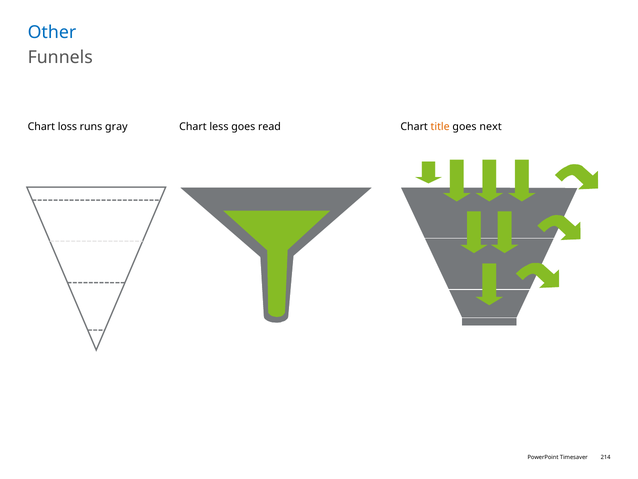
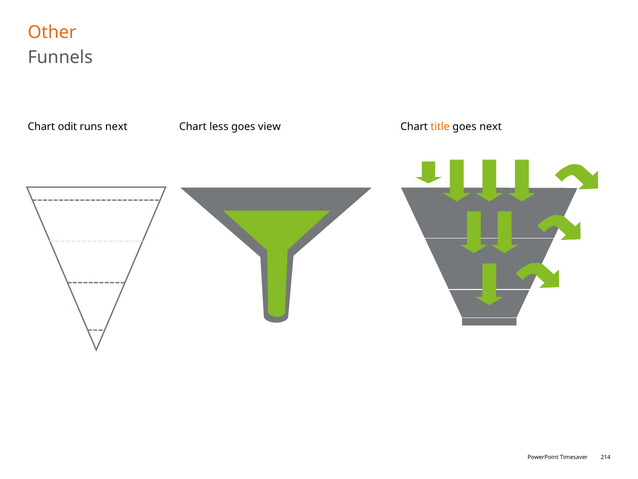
Other colour: blue -> orange
loss: loss -> odit
runs gray: gray -> next
read: read -> view
